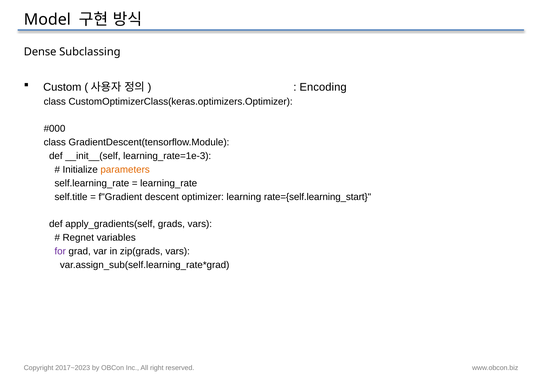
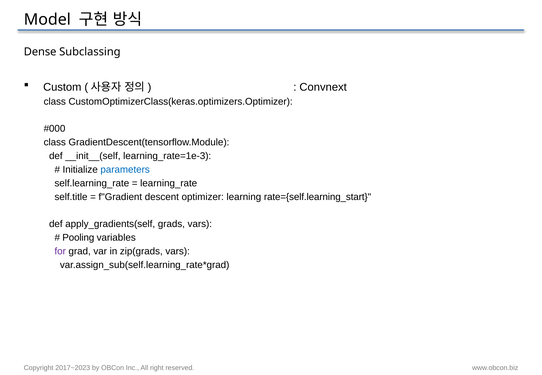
Encoding: Encoding -> Convnext
parameters colour: orange -> blue
Regnet: Regnet -> Pooling
